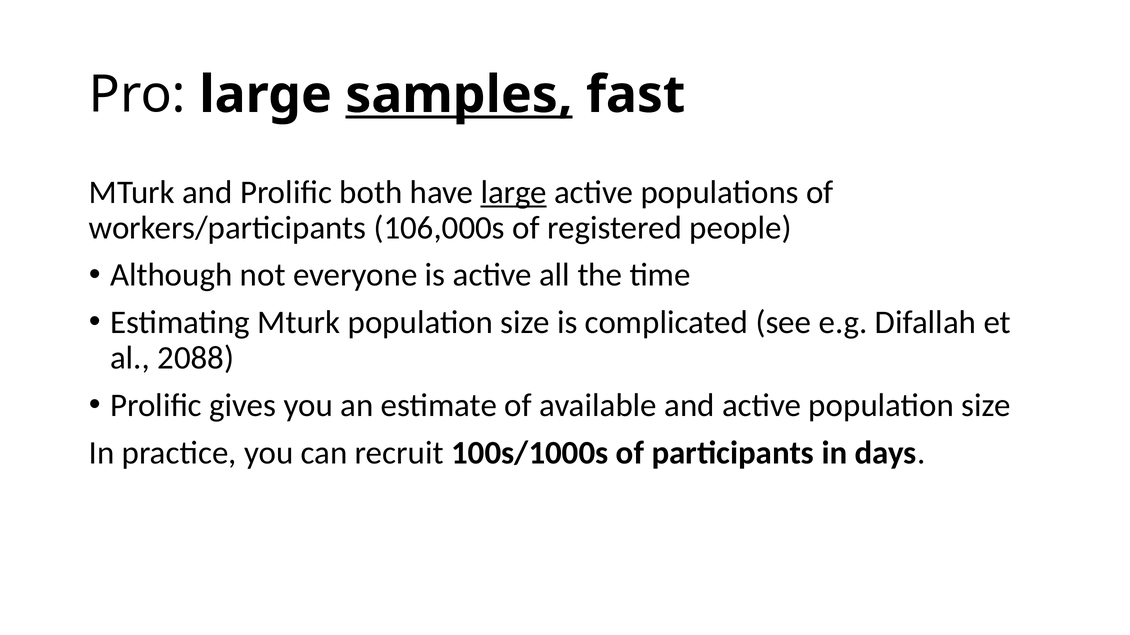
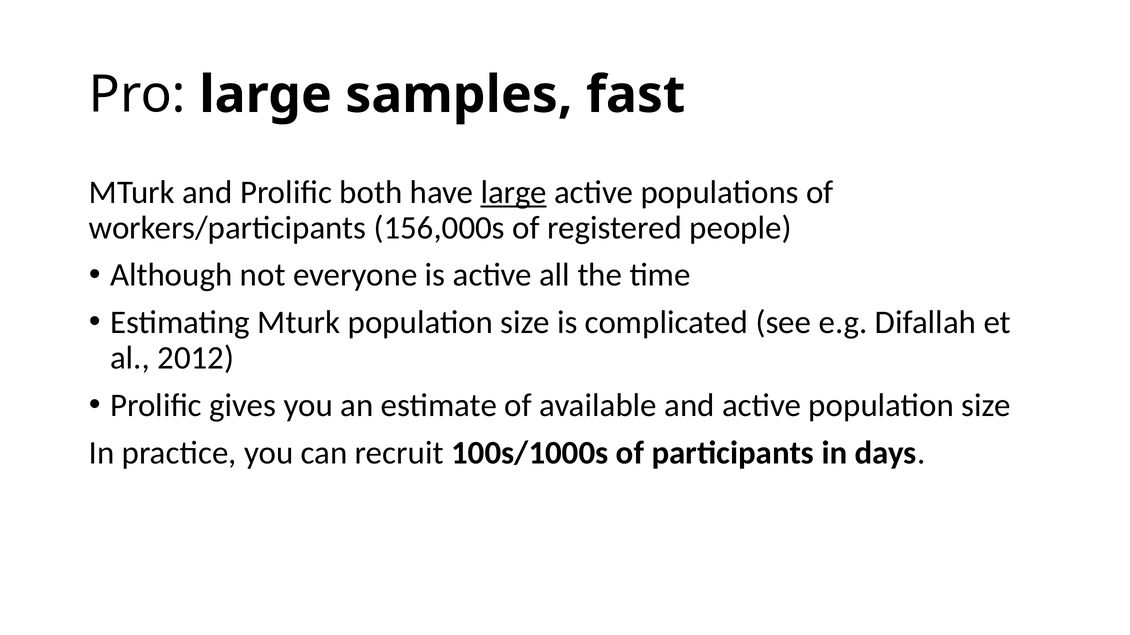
samples underline: present -> none
106,000s: 106,000s -> 156,000s
2088: 2088 -> 2012
